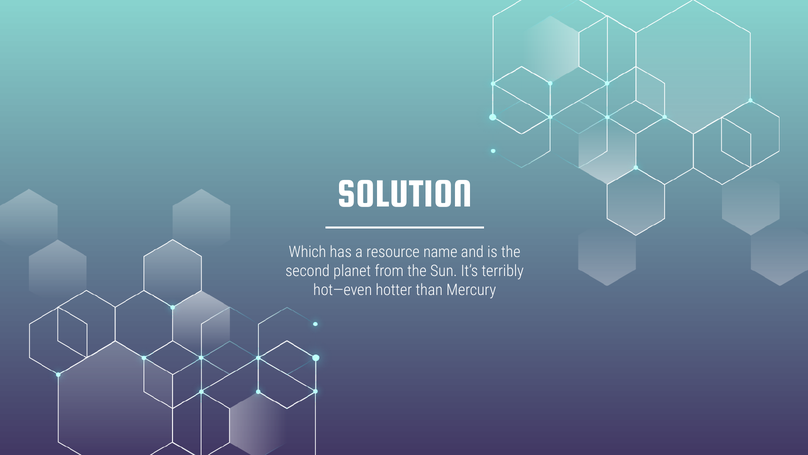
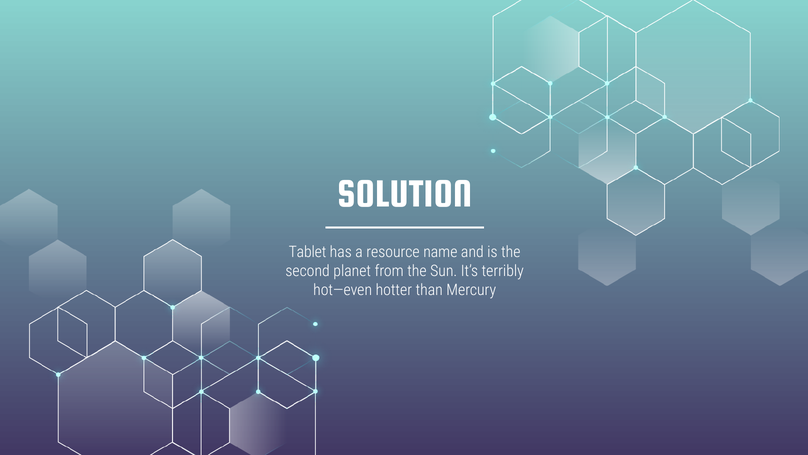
Which: Which -> Tablet
